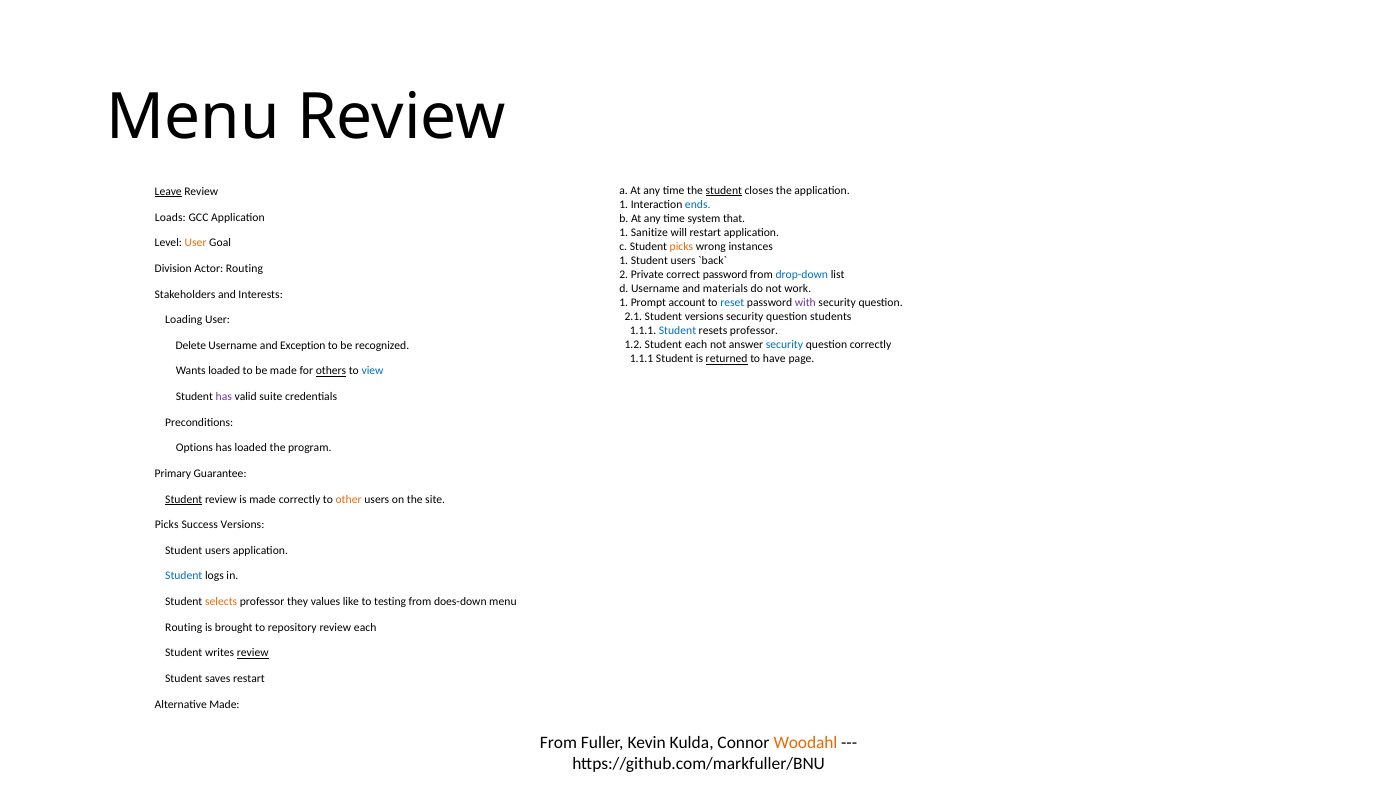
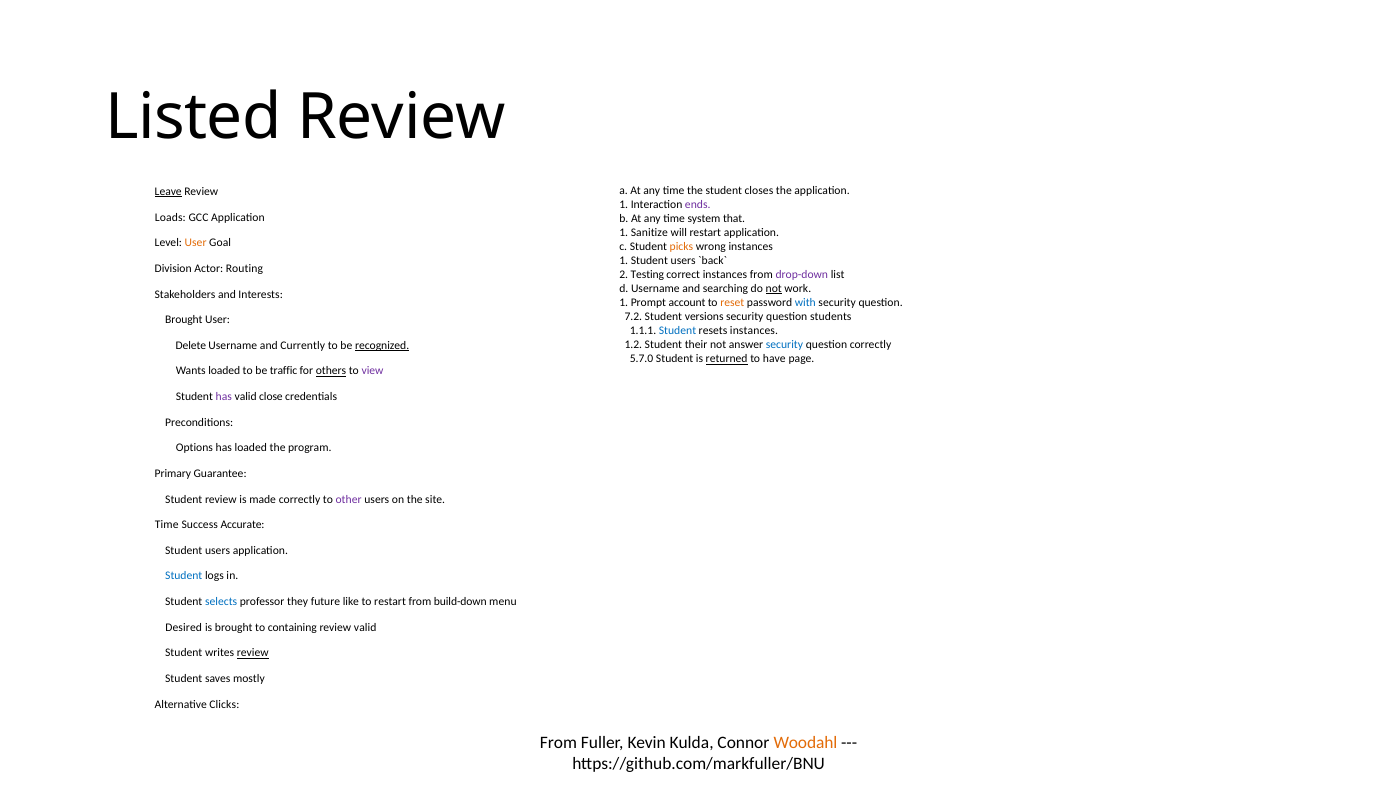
Menu at (193, 117): Menu -> Listed
student at (724, 190) underline: present -> none
ends colour: blue -> purple
Private: Private -> Testing
correct password: password -> instances
drop-down colour: blue -> purple
materials: materials -> searching
not at (774, 289) underline: none -> present
reset colour: blue -> orange
with colour: purple -> blue
2.1: 2.1 -> 7.2
Loading at (184, 320): Loading -> Brought
resets professor: professor -> instances
Student each: each -> their
Exception: Exception -> Currently
recognized underline: none -> present
1.1.1 at (642, 359): 1.1.1 -> 5.7.0
be made: made -> traffic
view colour: blue -> purple
suite: suite -> close
Student at (184, 499) underline: present -> none
other colour: orange -> purple
Picks at (167, 525): Picks -> Time
Success Versions: Versions -> Accurate
selects colour: orange -> blue
values: values -> future
to testing: testing -> restart
does-down: does-down -> build-down
Routing at (184, 628): Routing -> Desired
repository: repository -> containing
review each: each -> valid
saves restart: restart -> mostly
Alternative Made: Made -> Clicks
